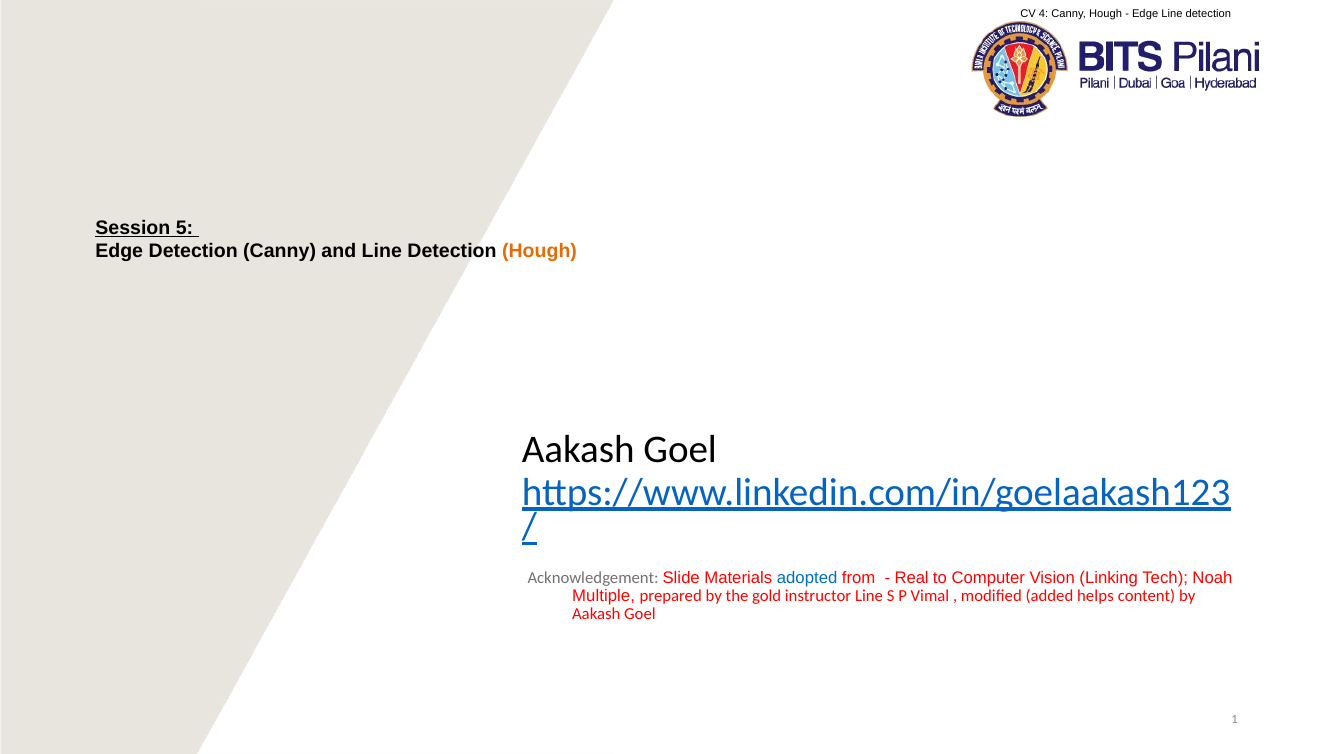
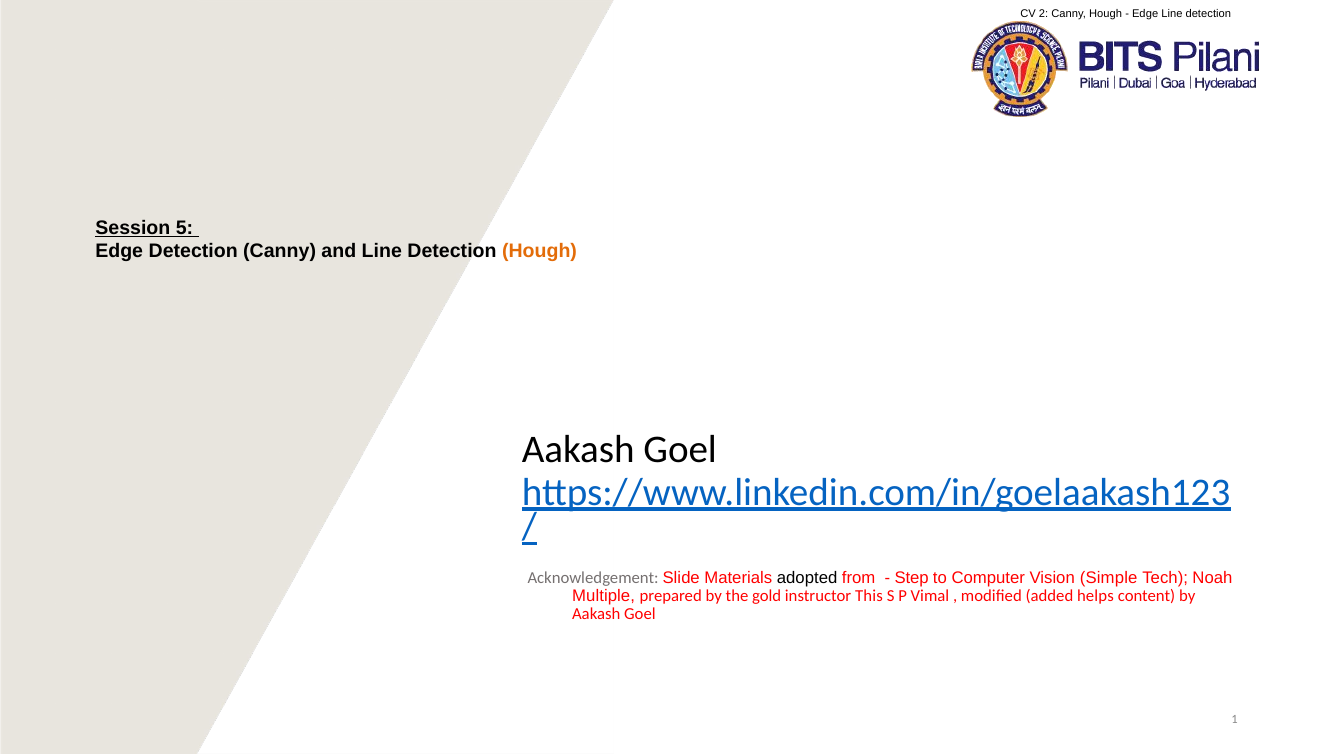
4: 4 -> 2
adopted colour: blue -> black
Real: Real -> Step
Linking: Linking -> Simple
instructor Line: Line -> This
